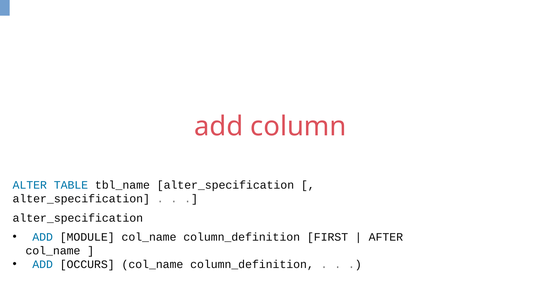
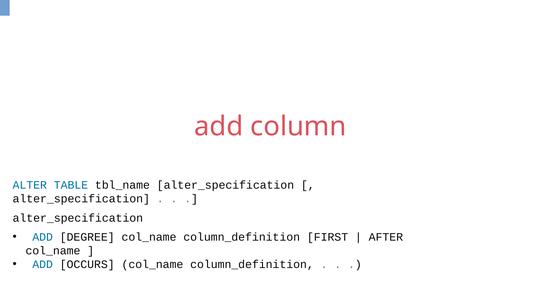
MODULE: MODULE -> DEGREE
